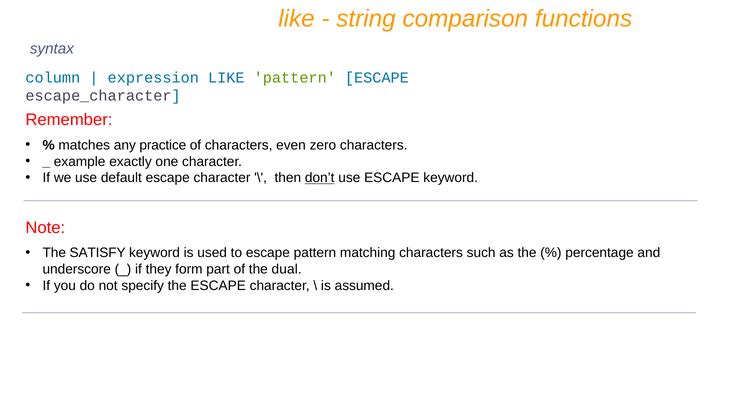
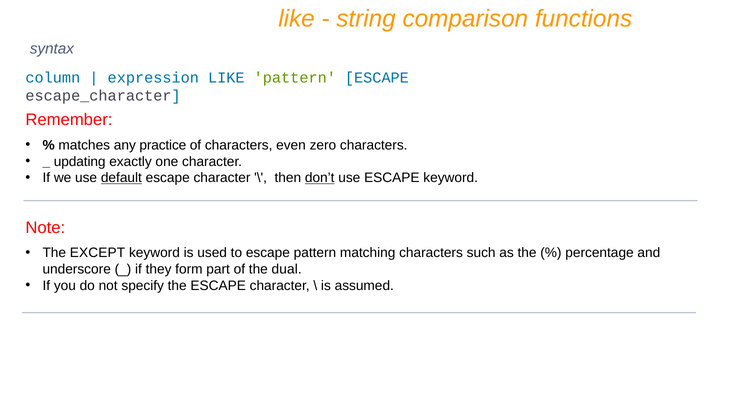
example: example -> updating
default underline: none -> present
SATISFY: SATISFY -> EXCEPT
